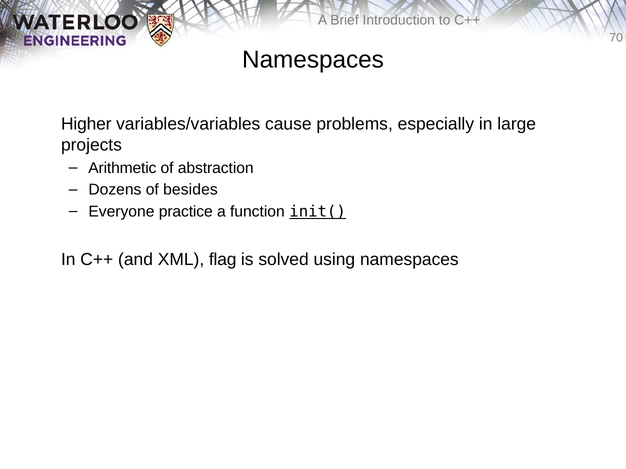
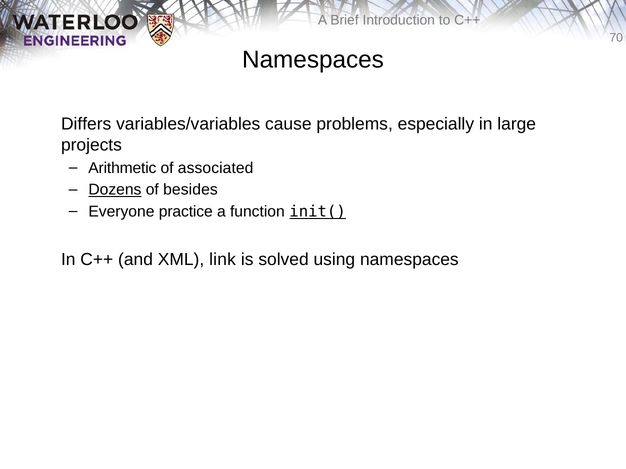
Higher: Higher -> Differs
abstraction: abstraction -> associated
Dozens underline: none -> present
flag: flag -> link
